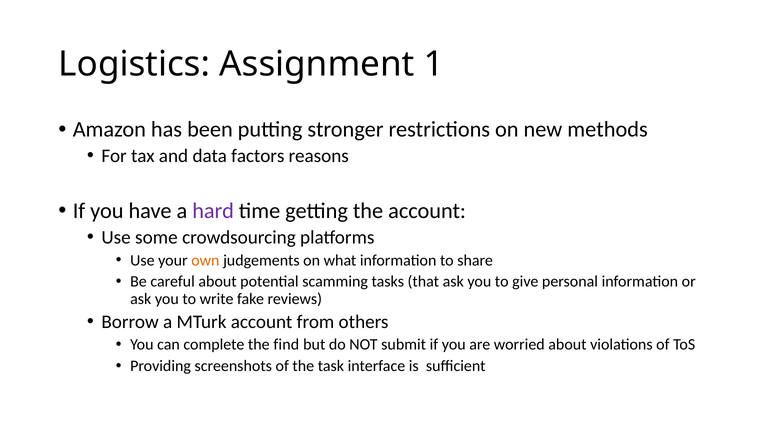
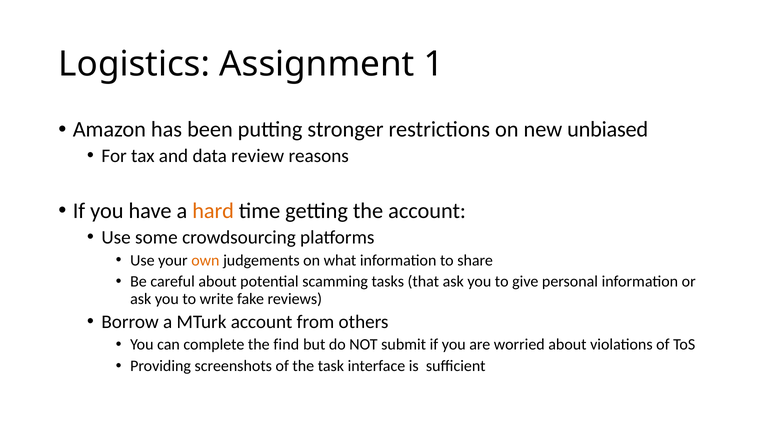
methods: methods -> unbiased
factors: factors -> review
hard colour: purple -> orange
